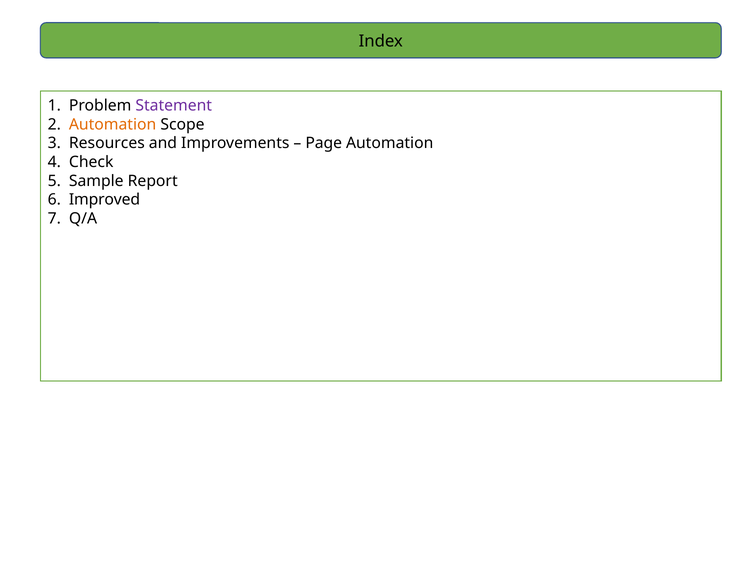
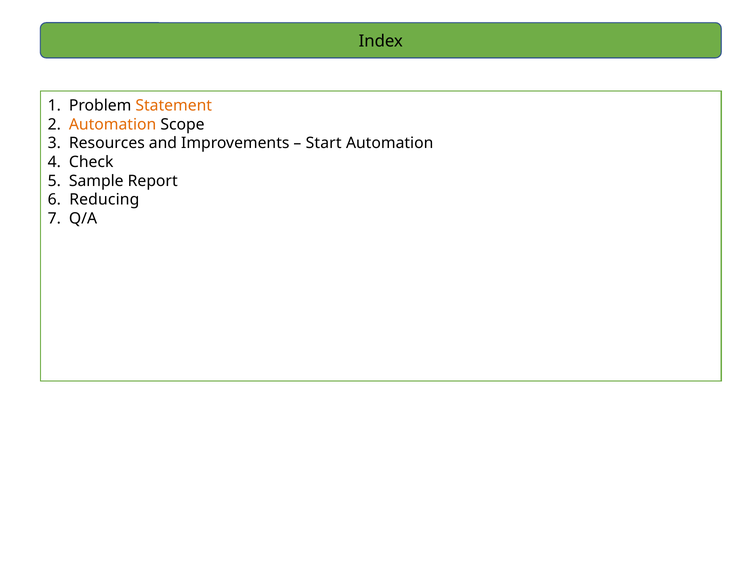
Statement colour: purple -> orange
Page: Page -> Start
Improved: Improved -> Reducing
